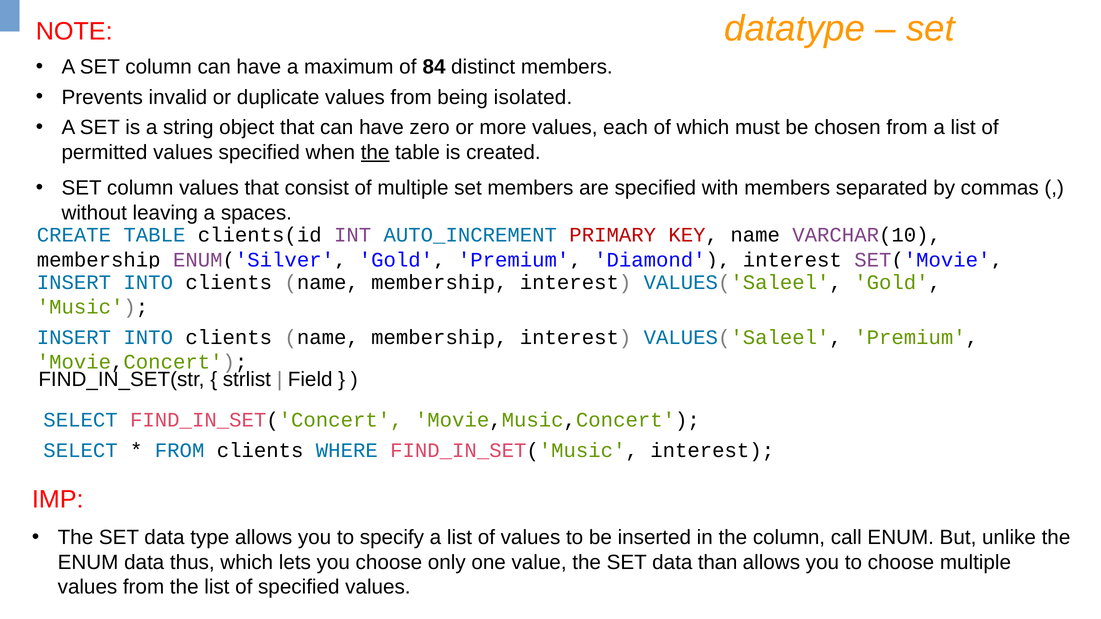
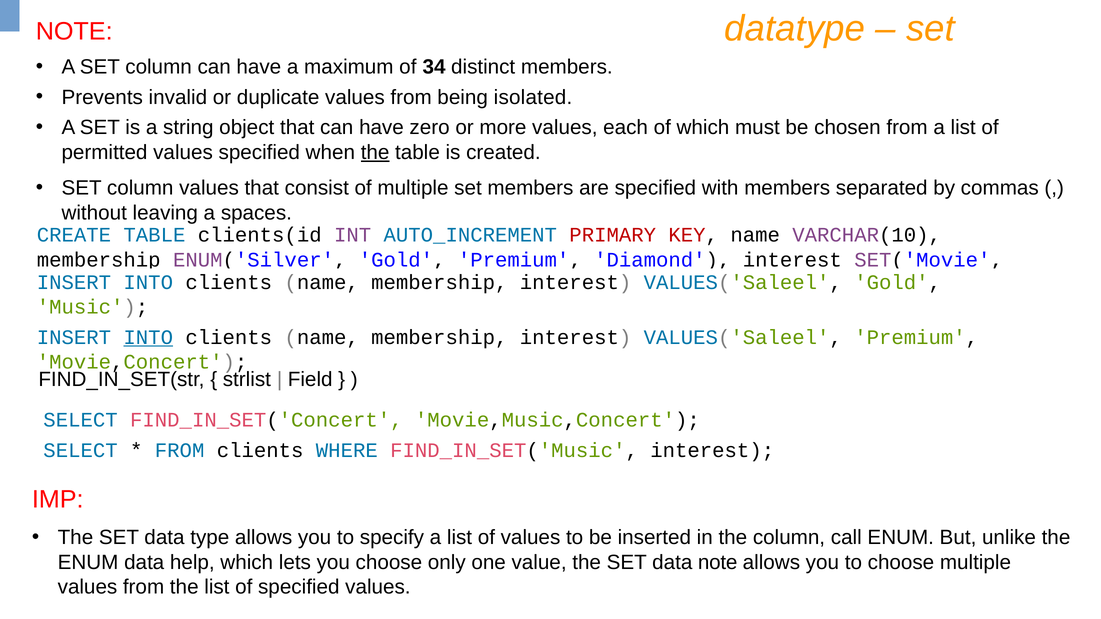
84: 84 -> 34
INTO at (148, 337) underline: none -> present
thus: thus -> help
data than: than -> note
